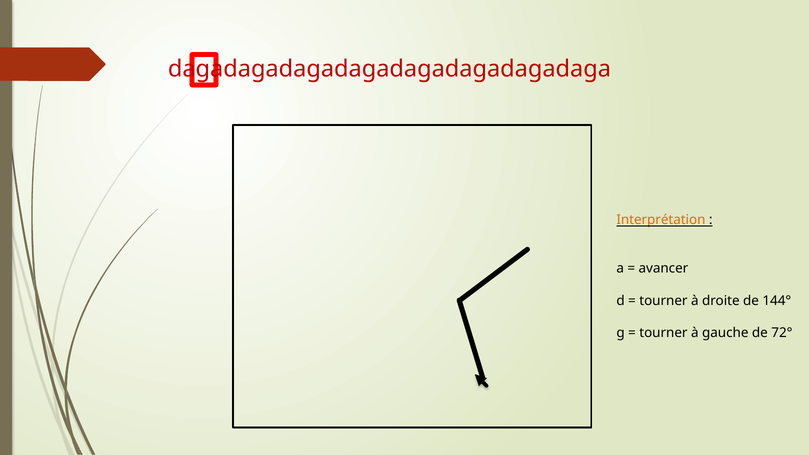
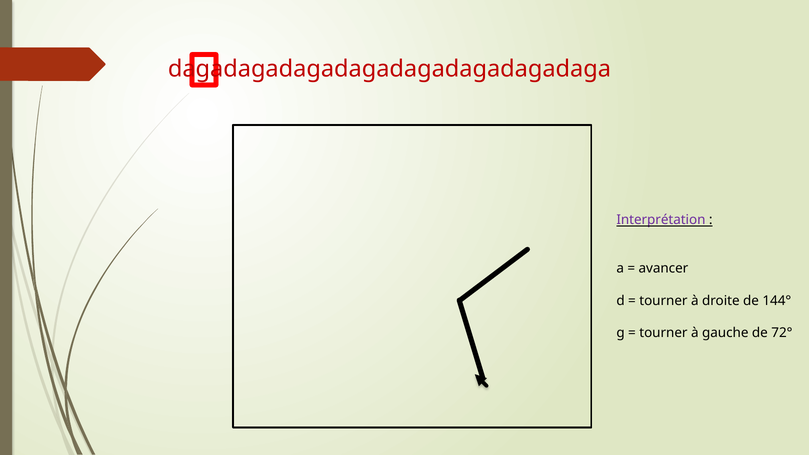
Interprétation colour: orange -> purple
